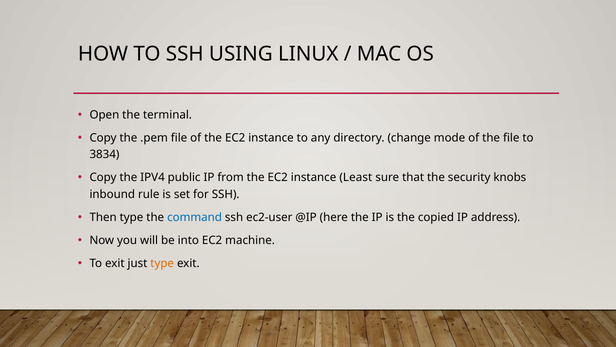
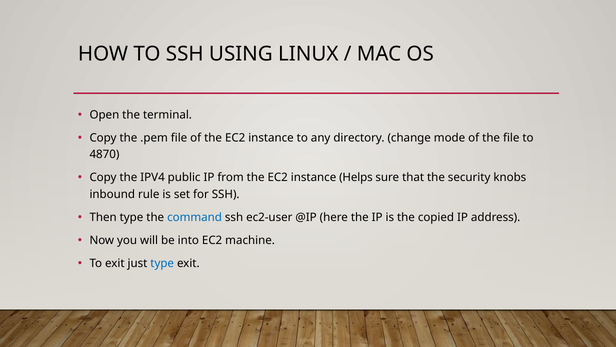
3834: 3834 -> 4870
Least: Least -> Helps
type at (162, 263) colour: orange -> blue
